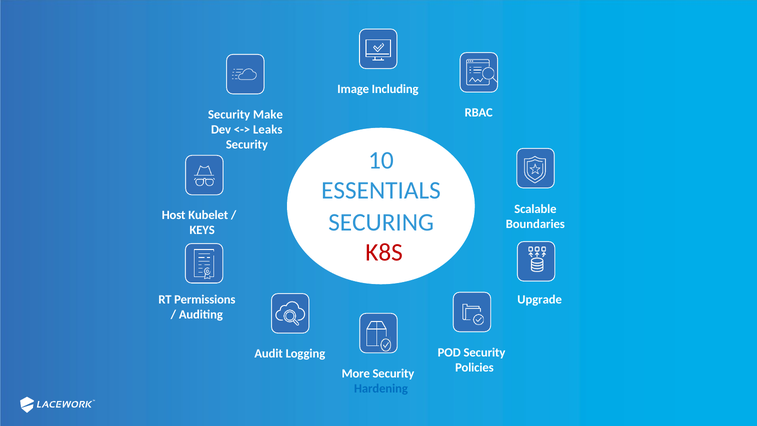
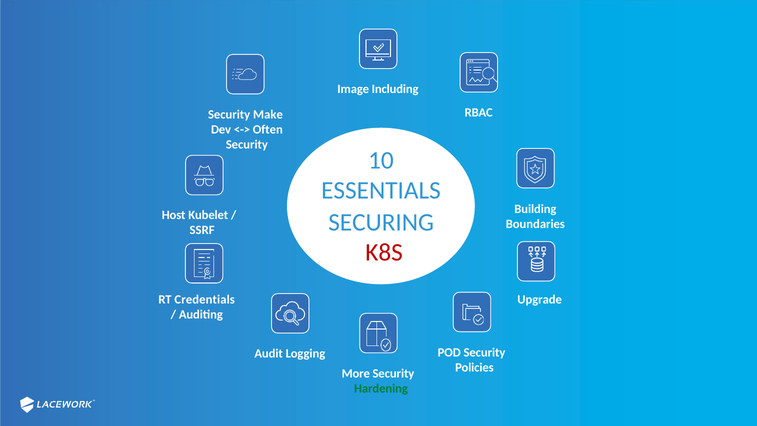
Leaks: Leaks -> Often
Scalable: Scalable -> Building
KEYS: KEYS -> SSRF
Permissions: Permissions -> Credentials
Hardening colour: blue -> green
